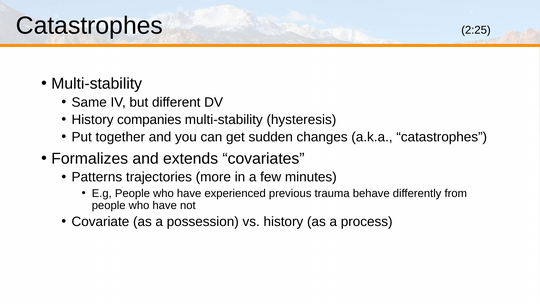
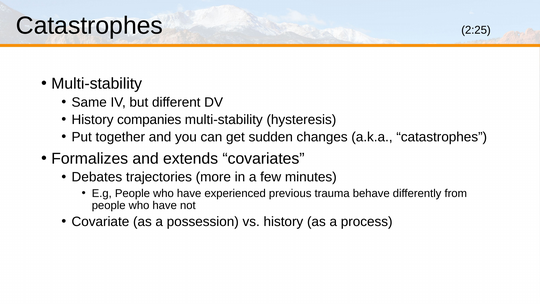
Patterns: Patterns -> Debates
